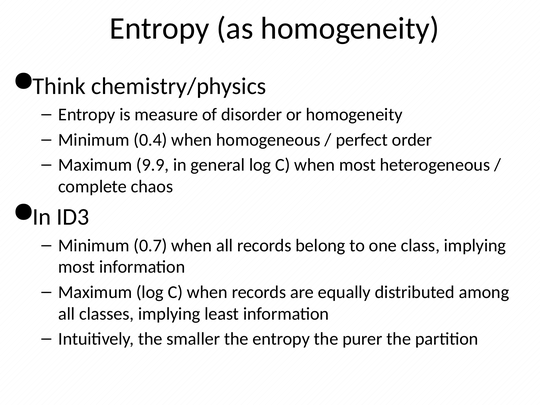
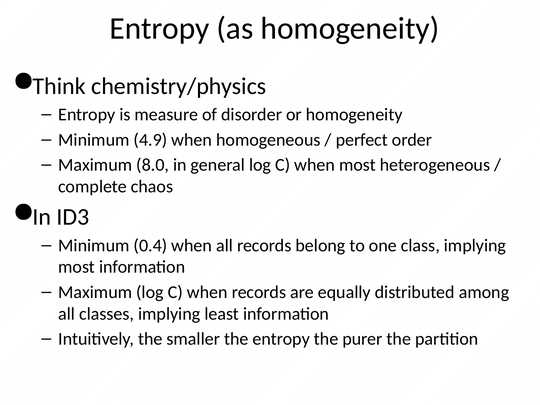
0.4: 0.4 -> 4.9
9.9: 9.9 -> 8.0
0.7: 0.7 -> 0.4
